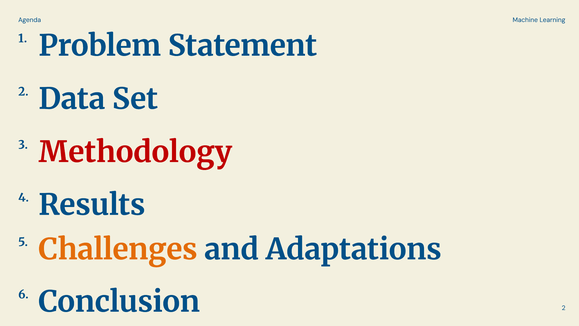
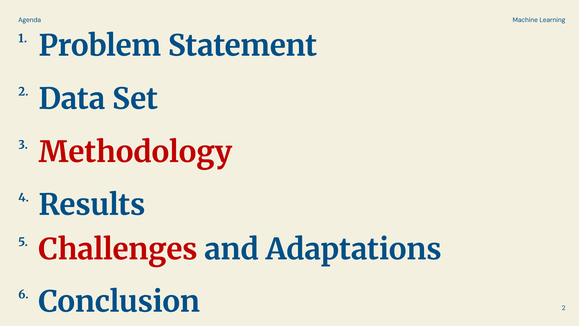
Challenges colour: orange -> red
